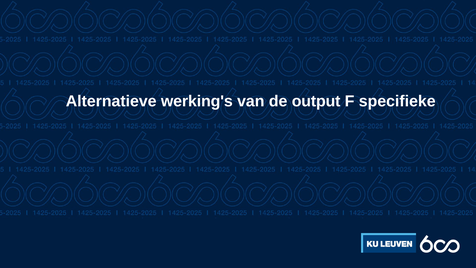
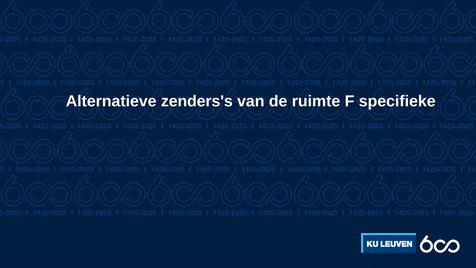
werking's: werking's -> zenders's
output: output -> ruimte
